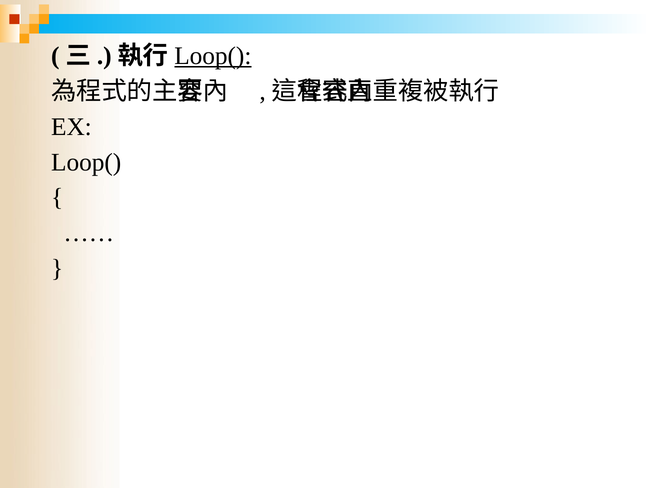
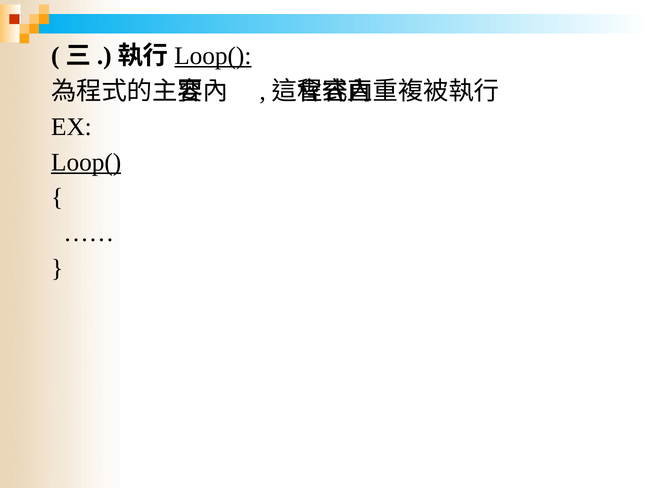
Loop( at (86, 162) underline: none -> present
